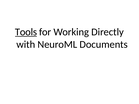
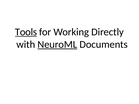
NeuroML underline: none -> present
